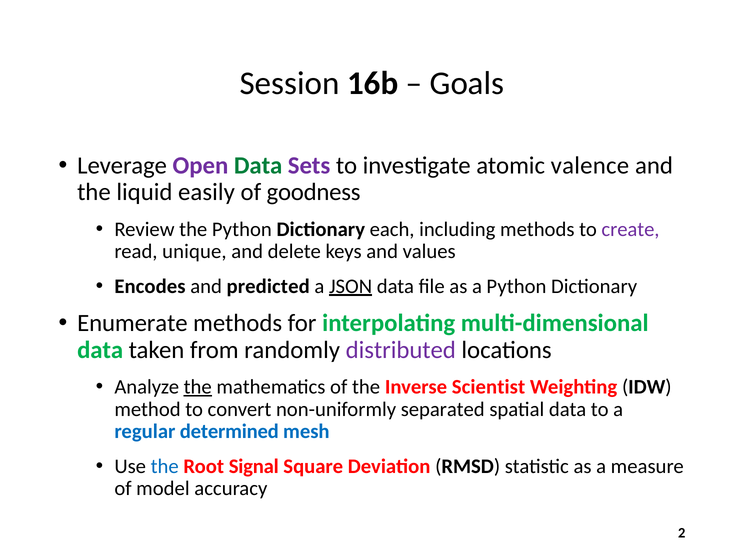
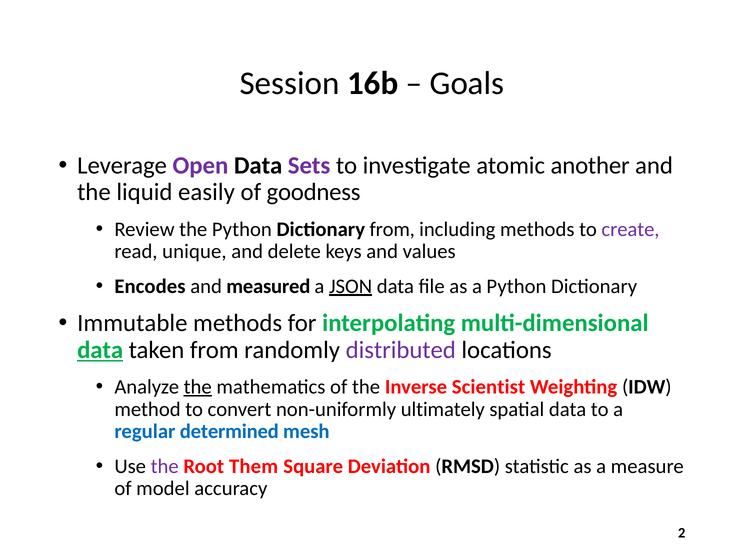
Data at (258, 166) colour: green -> black
valence: valence -> another
Dictionary each: each -> from
predicted: predicted -> measured
Enumerate: Enumerate -> Immutable
data at (100, 350) underline: none -> present
separated: separated -> ultimately
the at (165, 466) colour: blue -> purple
Signal: Signal -> Them
